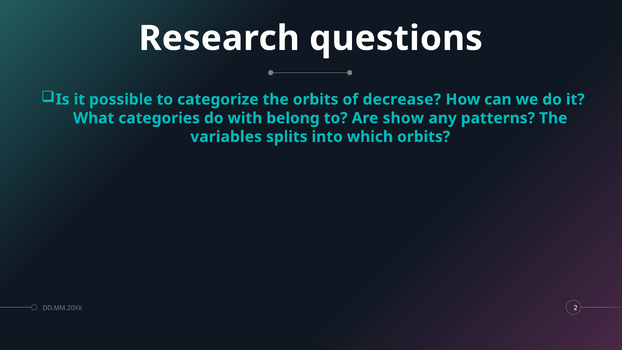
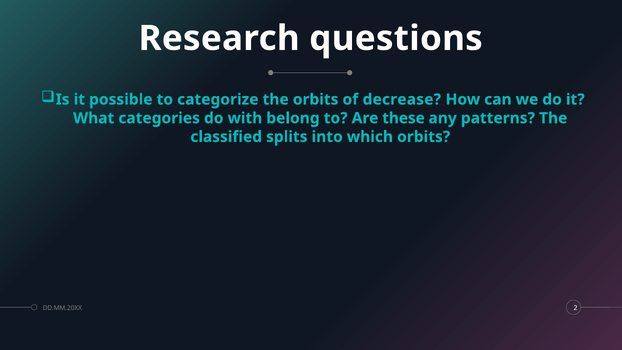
show: show -> these
variables: variables -> classified
